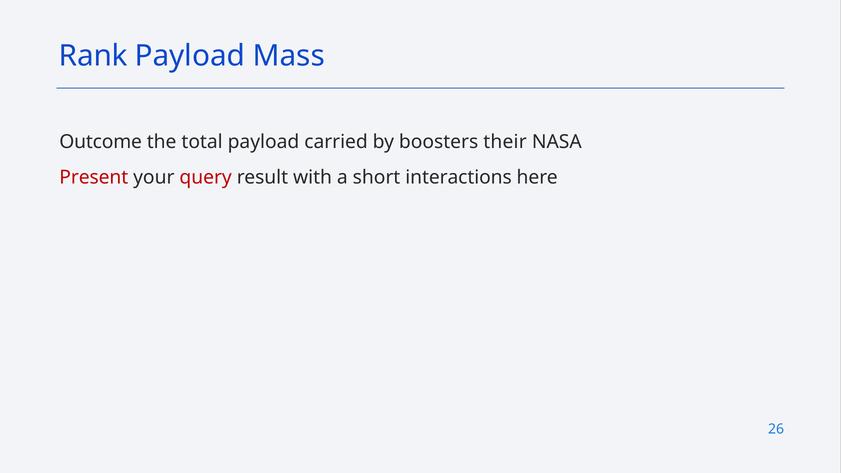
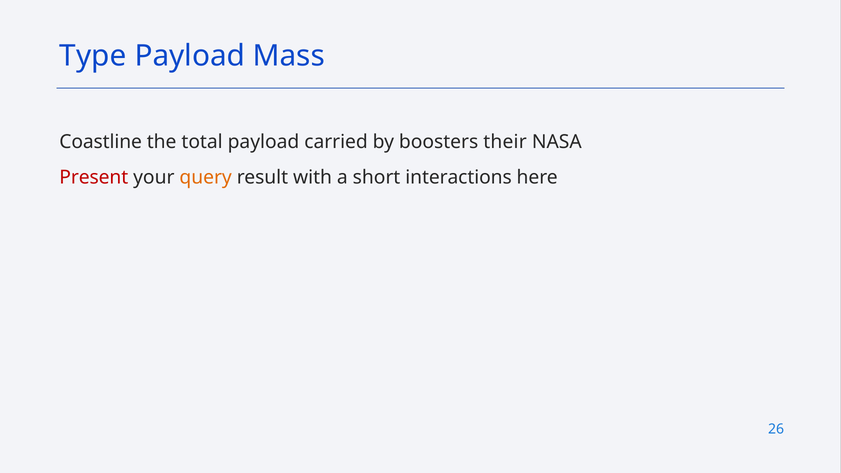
Rank: Rank -> Type
Outcome: Outcome -> Coastline
query colour: red -> orange
